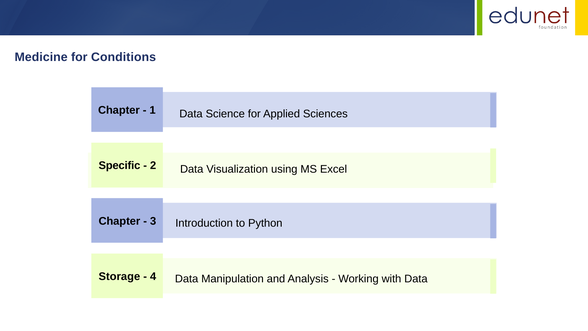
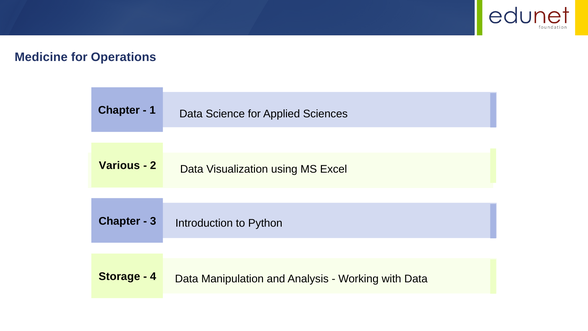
Conditions: Conditions -> Operations
Specific: Specific -> Various
